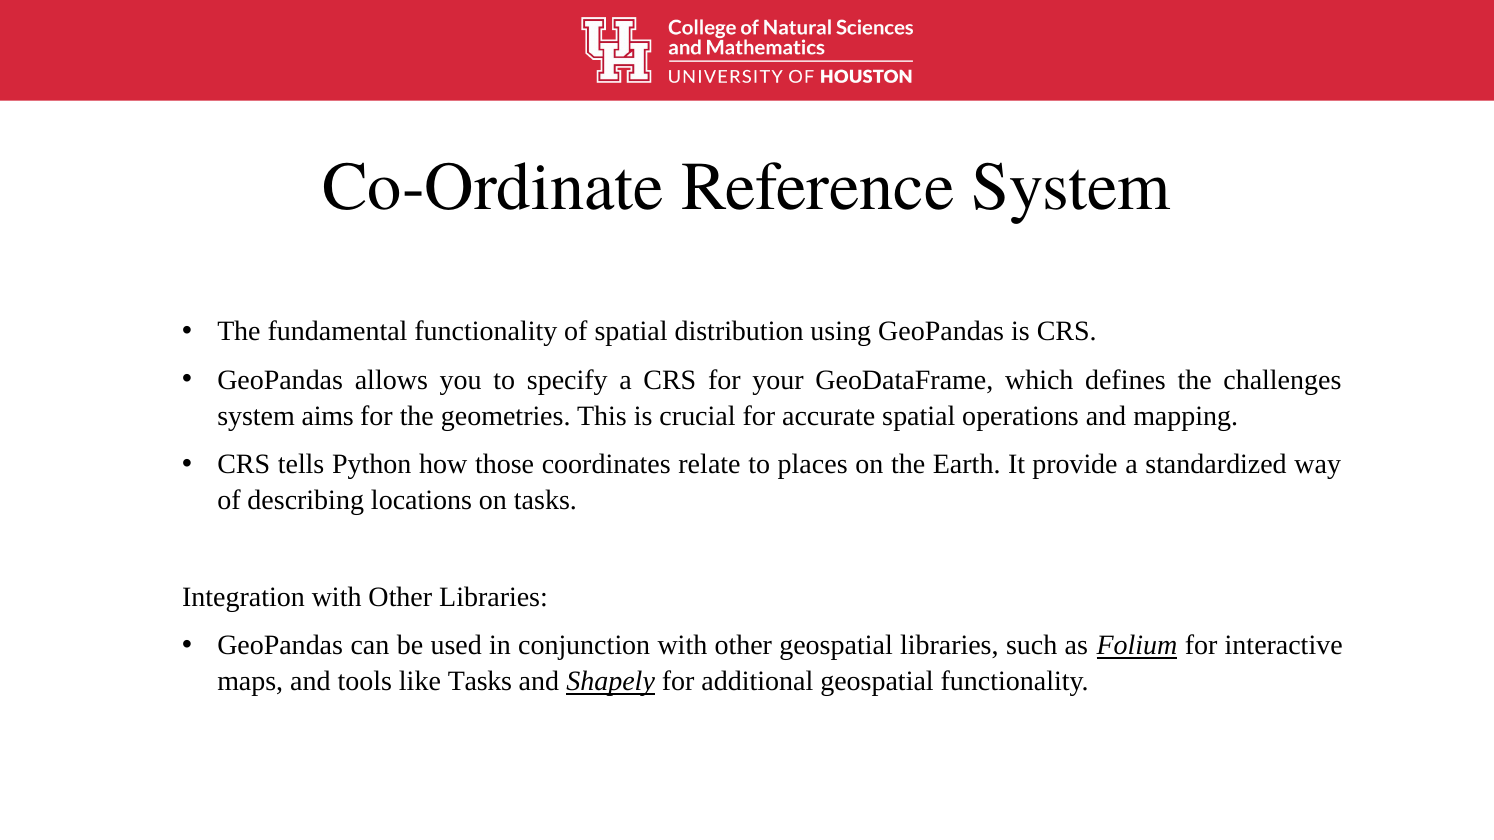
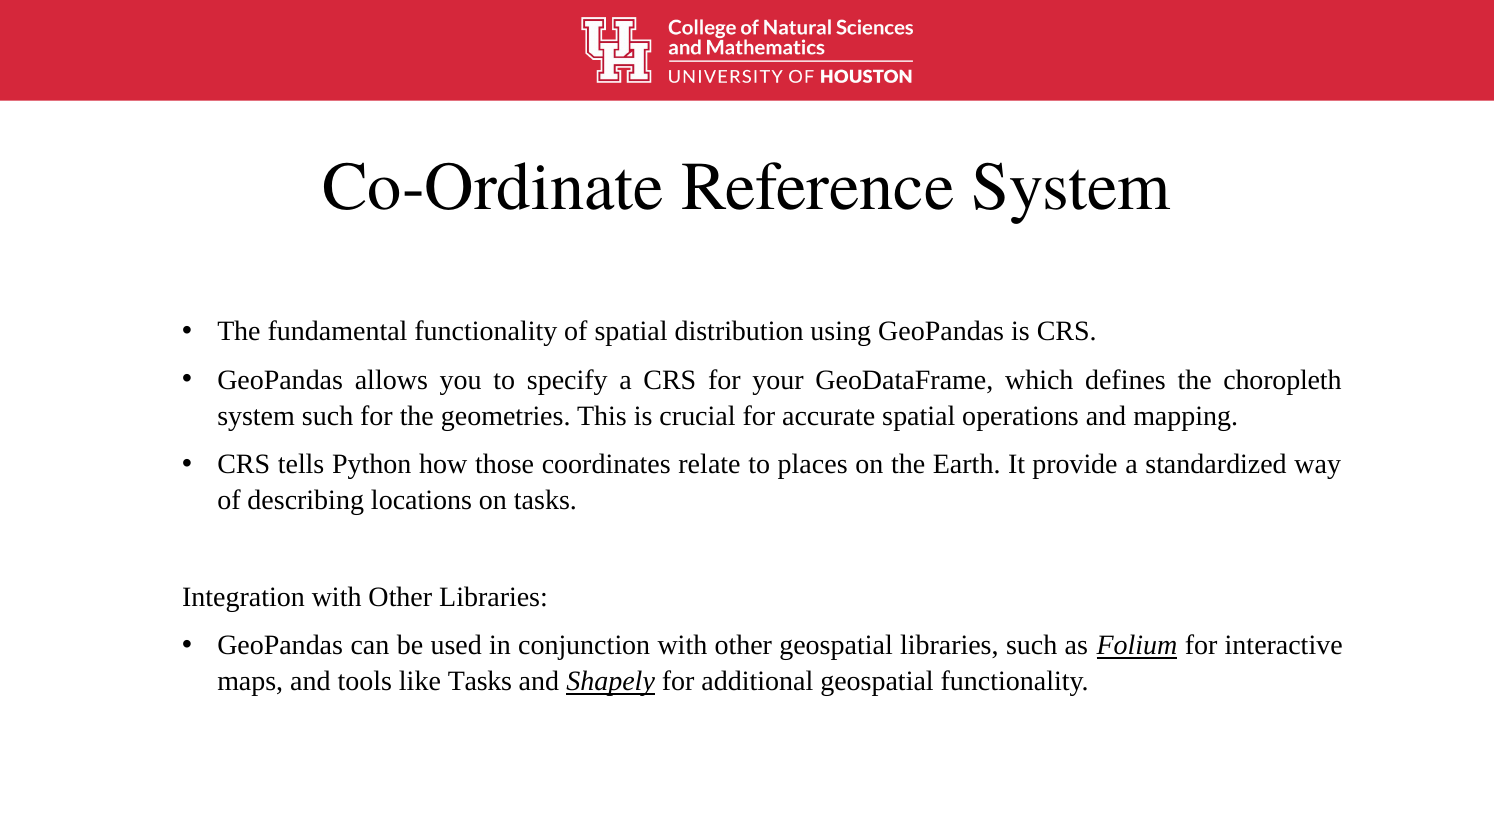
challenges: challenges -> choropleth
system aims: aims -> such
